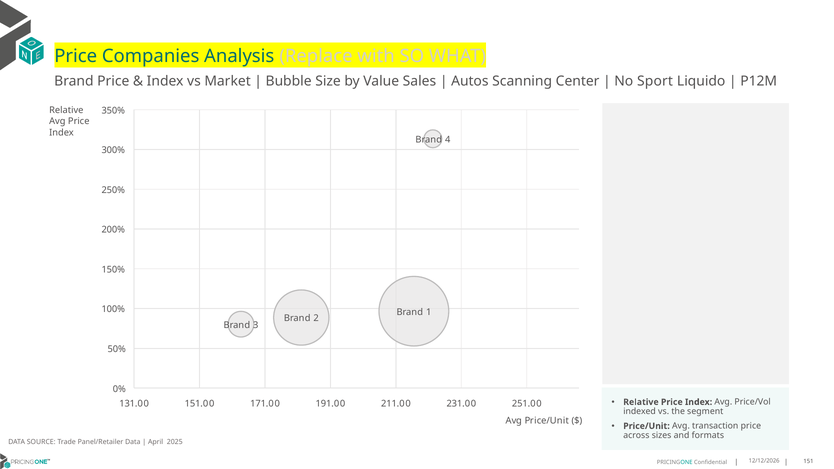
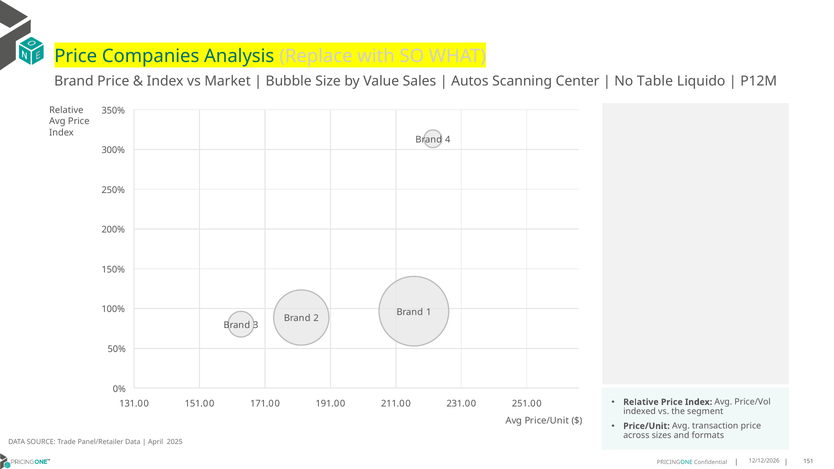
Sport: Sport -> Table
